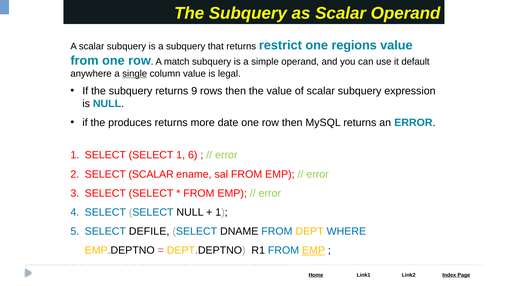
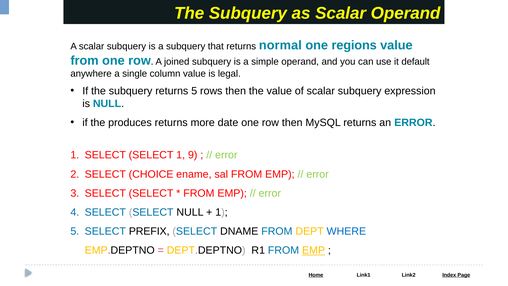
restrict: restrict -> normal
match: match -> joined
single underline: present -> none
returns 9: 9 -> 5
6: 6 -> 9
SELECT SCALAR: SCALAR -> CHOICE
DEFILE: DEFILE -> PREFIX
